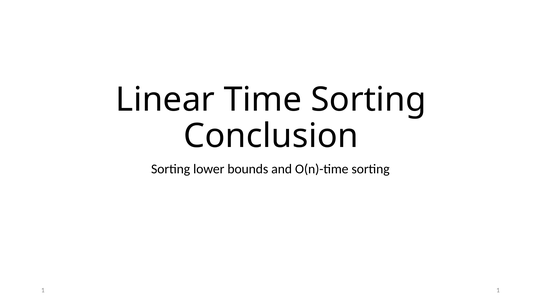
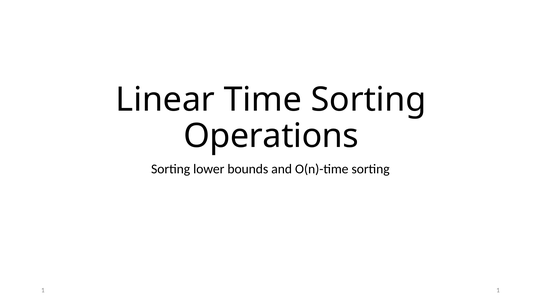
Conclusion: Conclusion -> Operations
